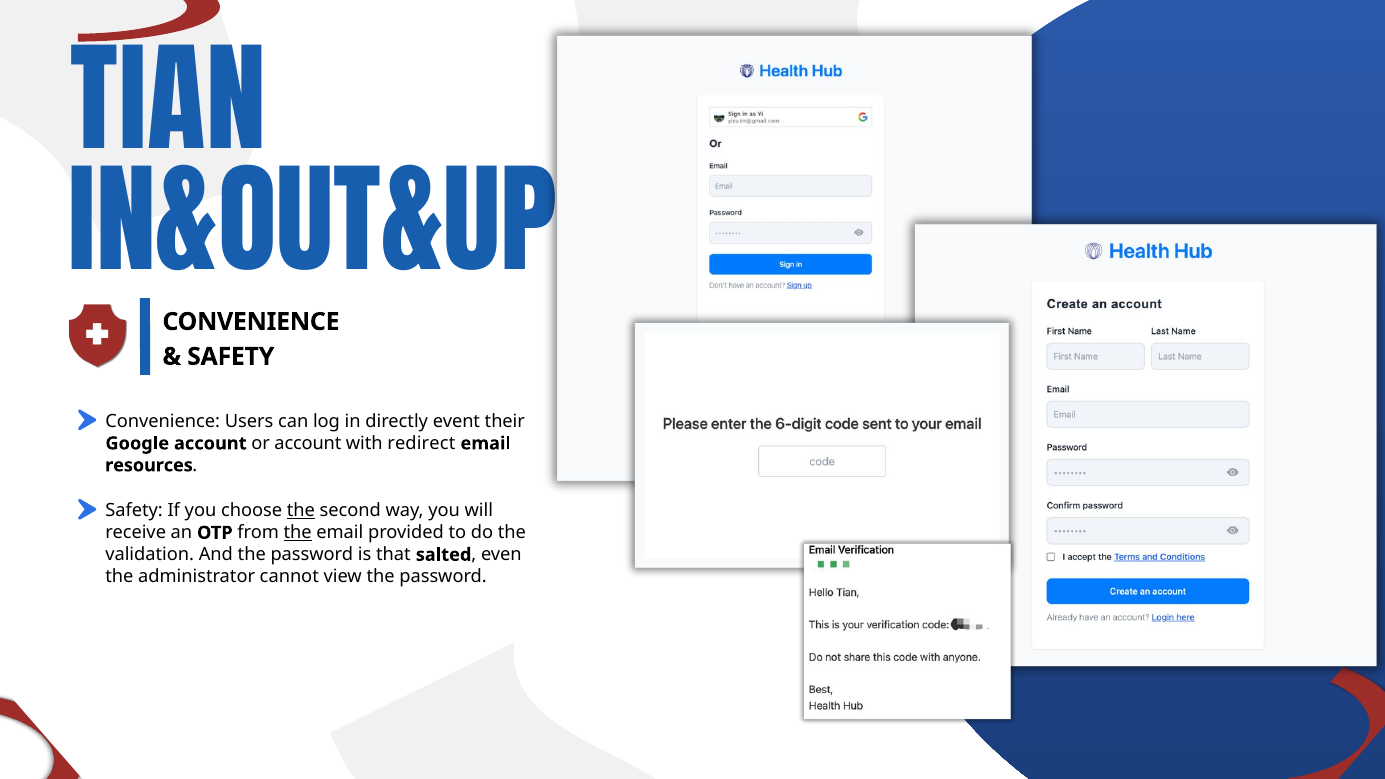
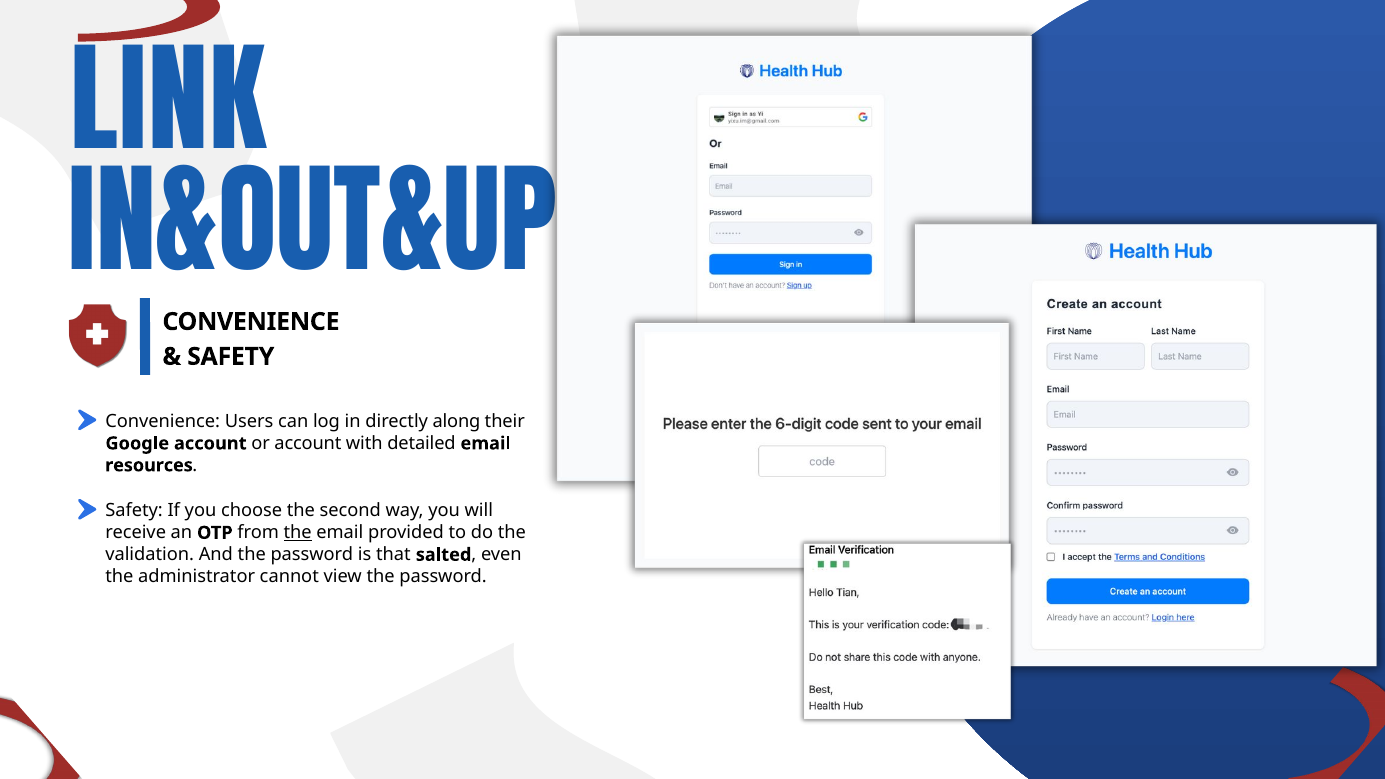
TIAN: TIAN -> LINK
event: event -> along
redirect: redirect -> detailed
the at (301, 511) underline: present -> none
